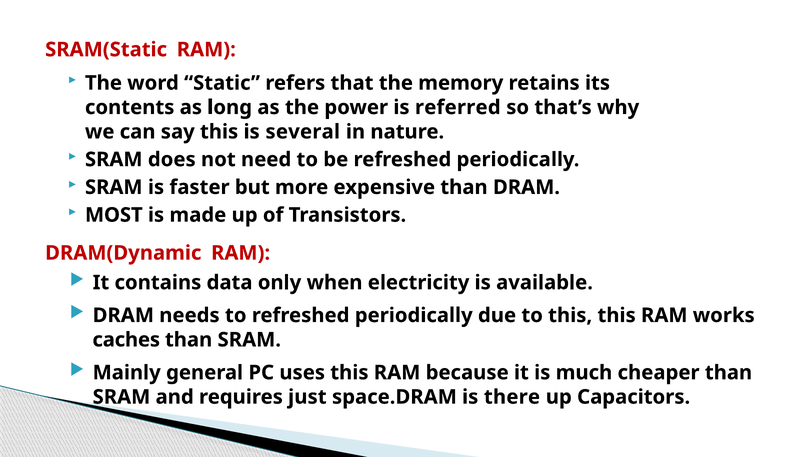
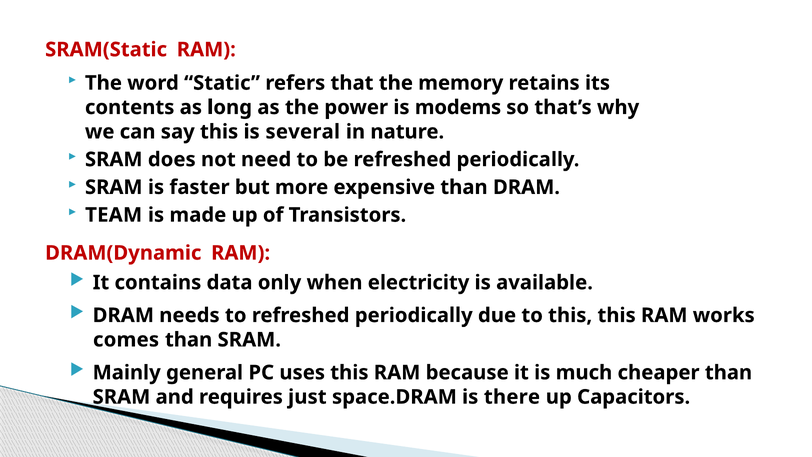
referred: referred -> modems
MOST: MOST -> TEAM
caches: caches -> comes
